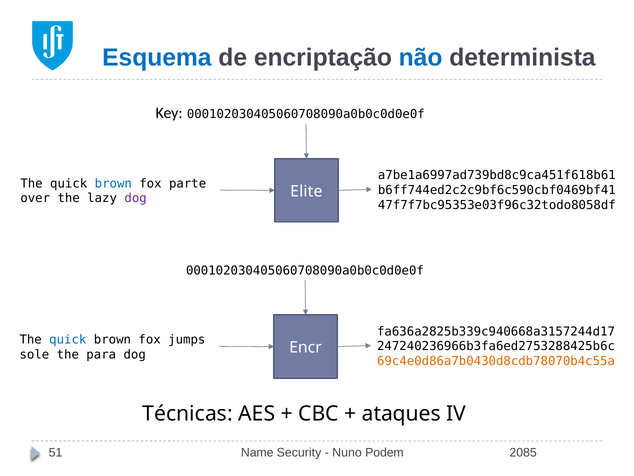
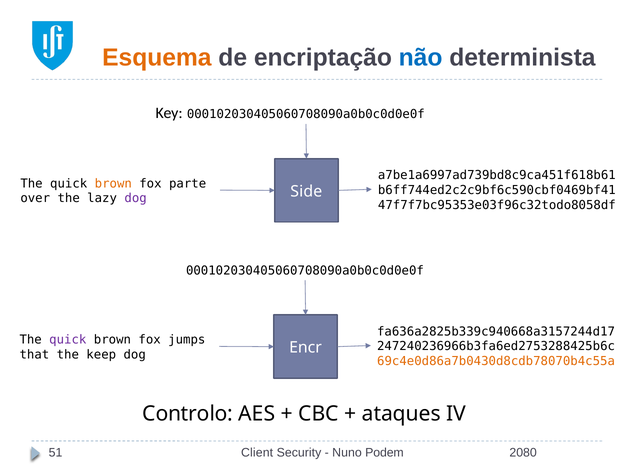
Esquema colour: blue -> orange
brown at (113, 183) colour: blue -> orange
Elite: Elite -> Side
quick at (68, 340) colour: blue -> purple
sole: sole -> that
para: para -> keep
Técnicas: Técnicas -> Controlo
Name: Name -> Client
2085: 2085 -> 2080
